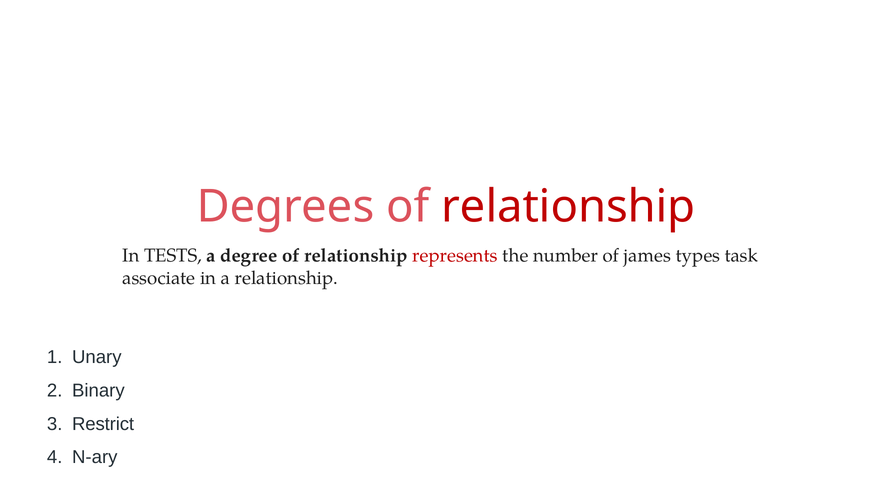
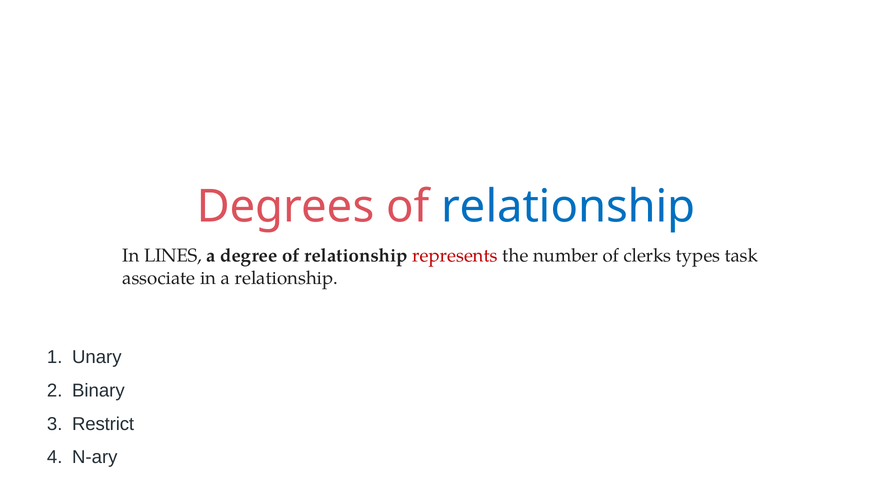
relationship at (568, 207) colour: red -> blue
TESTS: TESTS -> LINES
james: james -> clerks
